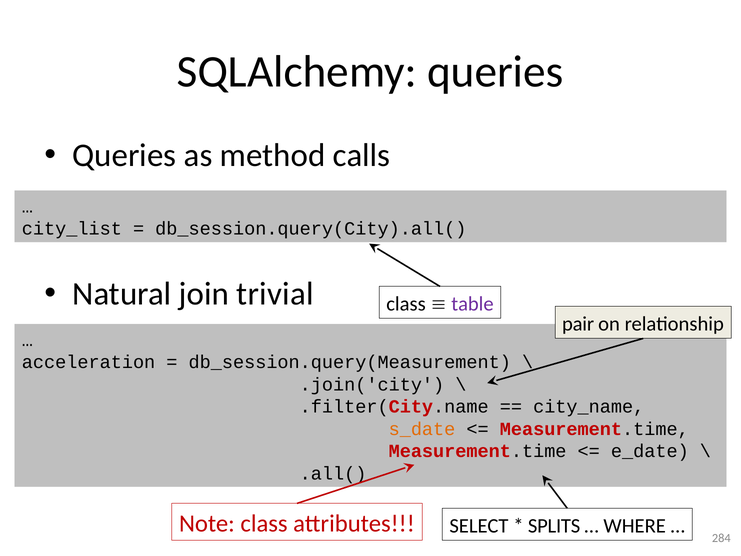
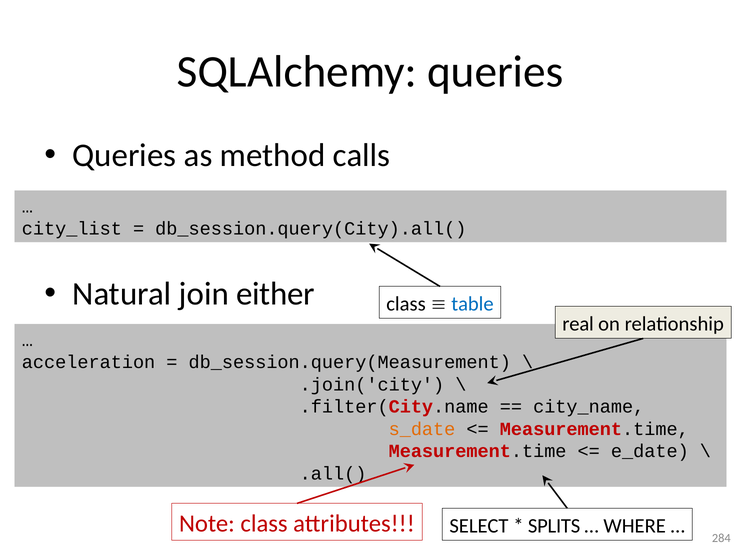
trivial: trivial -> either
table colour: purple -> blue
pair: pair -> real
